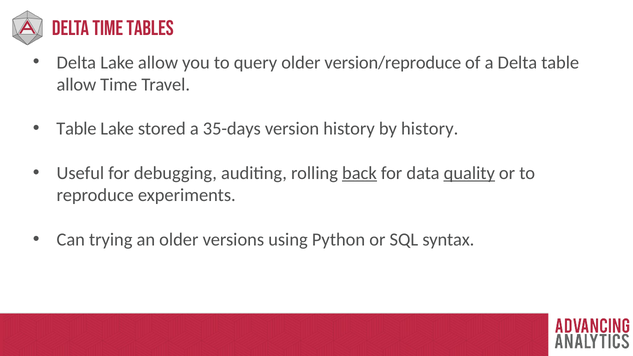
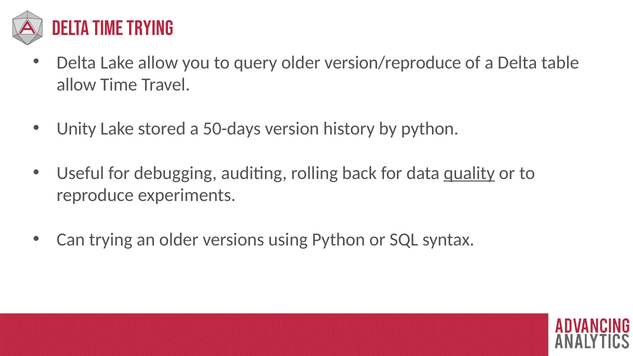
Time Tables: Tables -> Trying
Table at (76, 129): Table -> Unity
35-days: 35-days -> 50-days
by history: history -> python
back underline: present -> none
